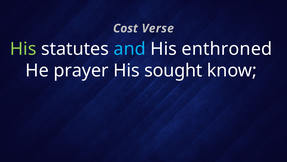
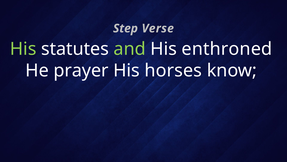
Cost: Cost -> Step
and colour: light blue -> light green
sought: sought -> horses
